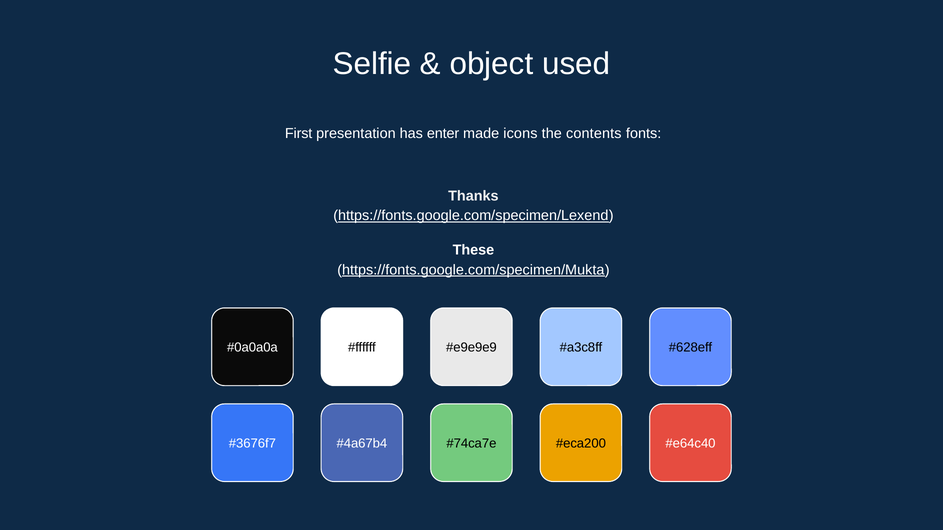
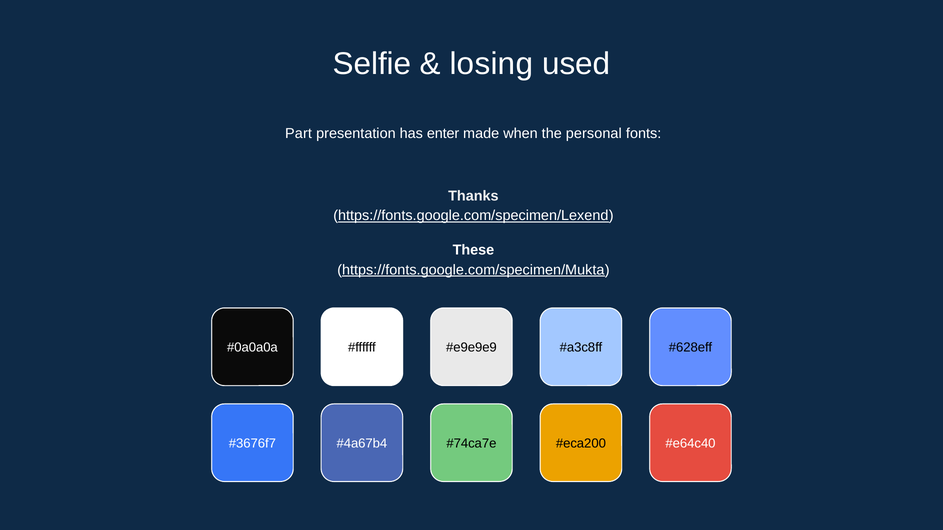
object: object -> losing
First: First -> Part
icons: icons -> when
contents: contents -> personal
